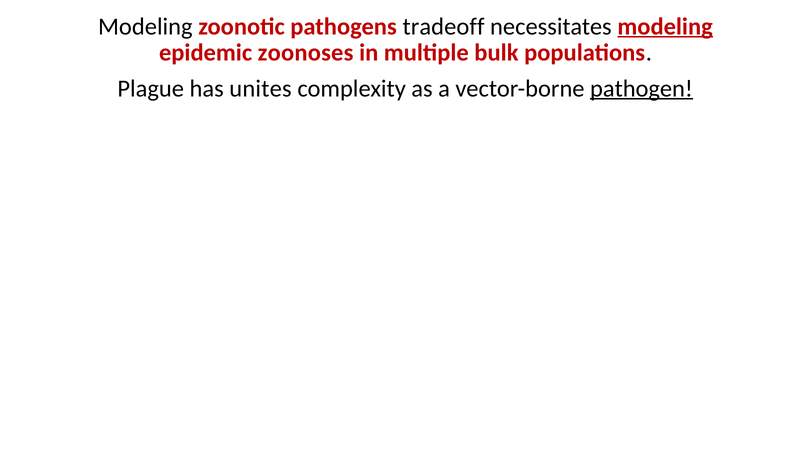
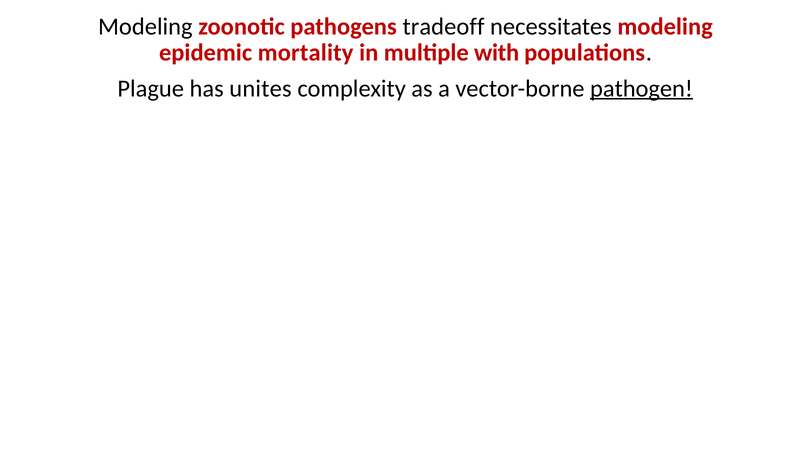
modeling at (665, 26) underline: present -> none
zoonoses: zoonoses -> mortality
bulk: bulk -> with
